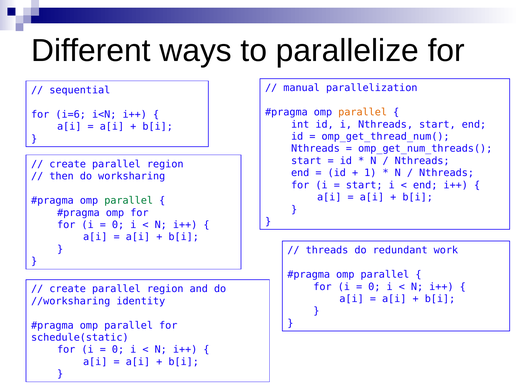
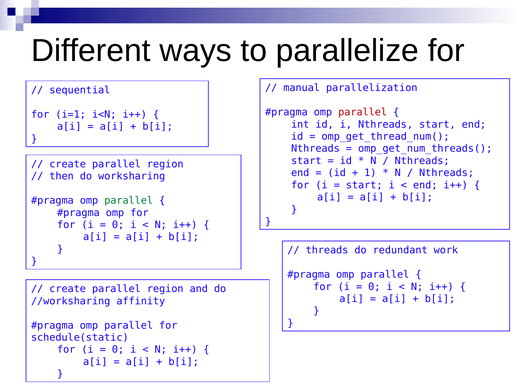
parallel at (363, 112) colour: orange -> red
i=6: i=6 -> i=1
identity: identity -> affinity
